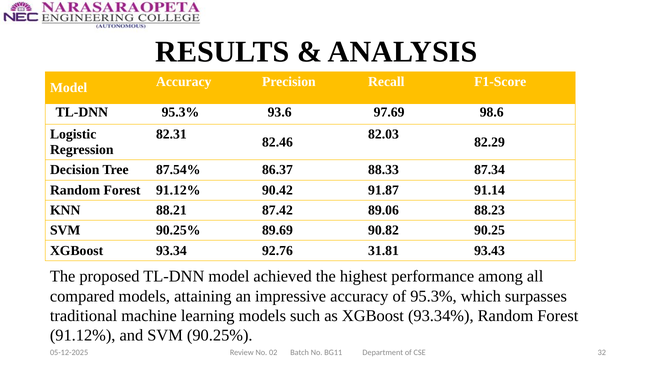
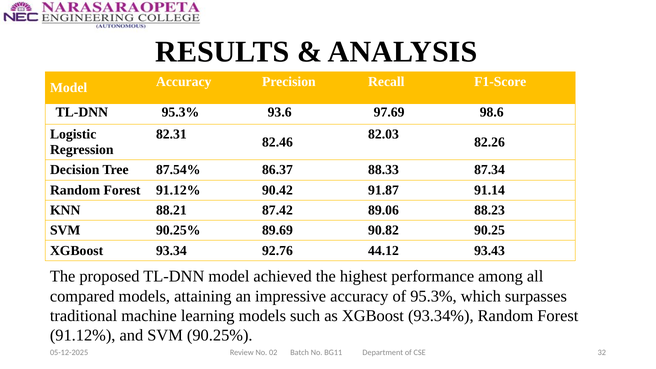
82.29: 82.29 -> 82.26
31.81: 31.81 -> 44.12
